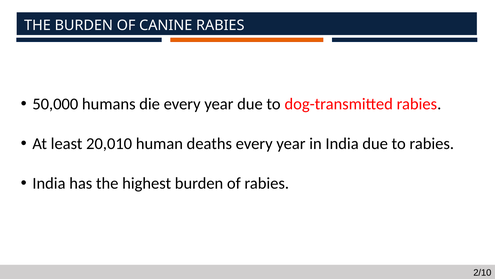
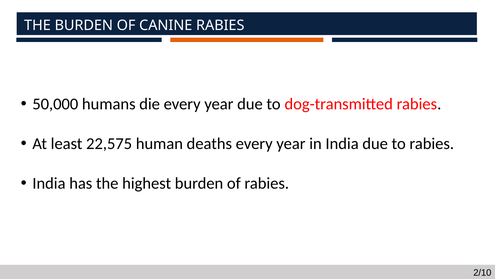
20,010: 20,010 -> 22,575
